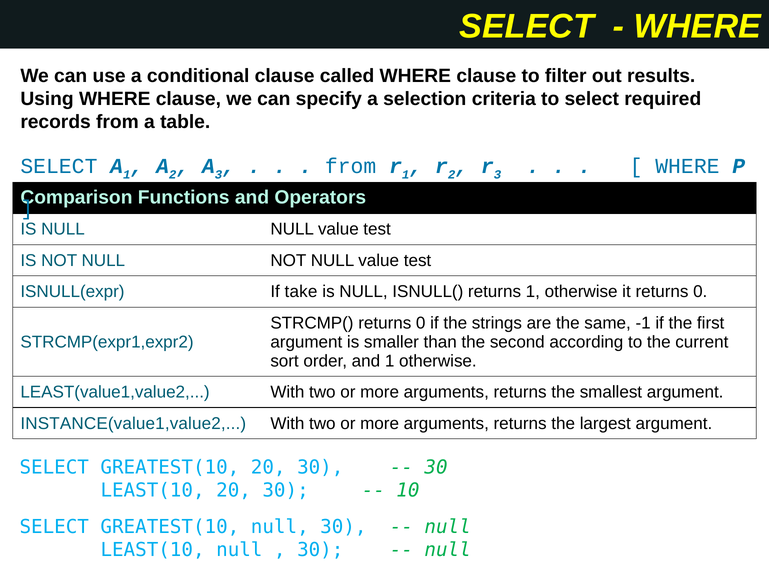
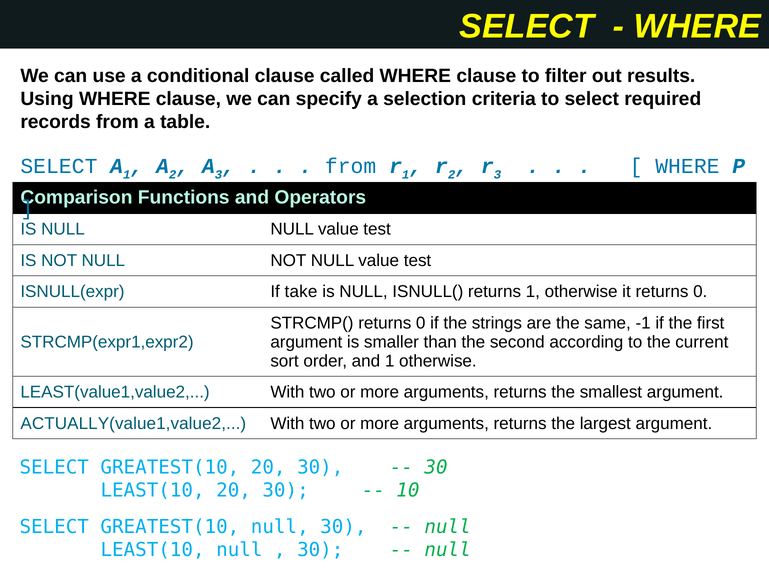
INSTANCE(value1,value2: INSTANCE(value1,value2 -> ACTUALLY(value1,value2
